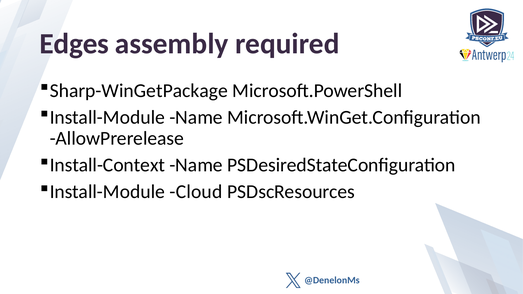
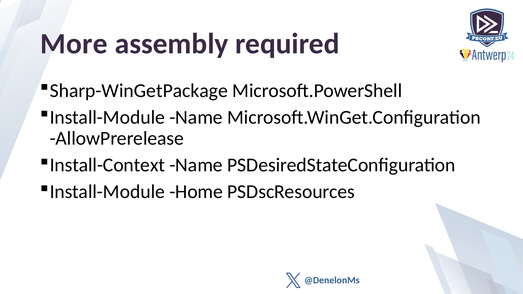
Edges: Edges -> More
Cloud: Cloud -> Home
